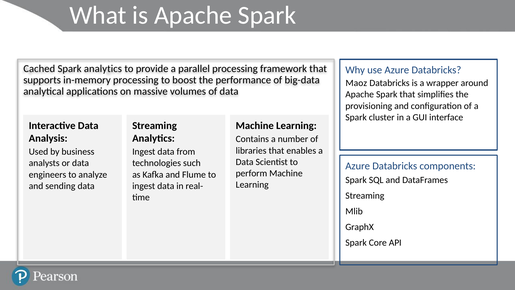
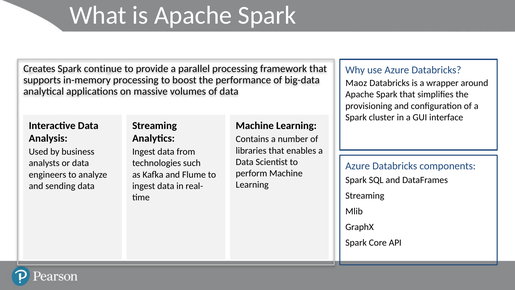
Cached: Cached -> Creates
Spark analytics: analytics -> continue
